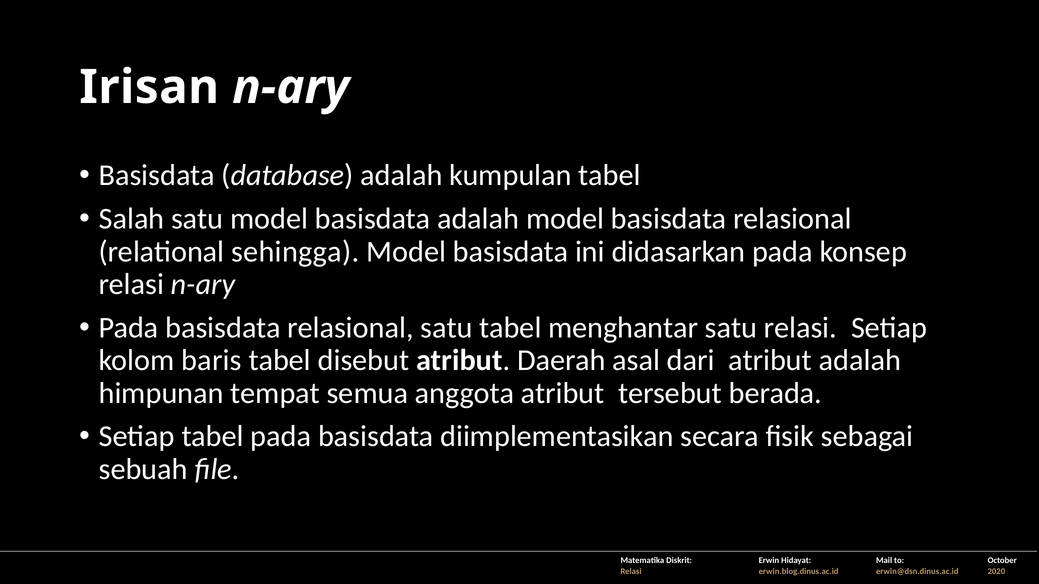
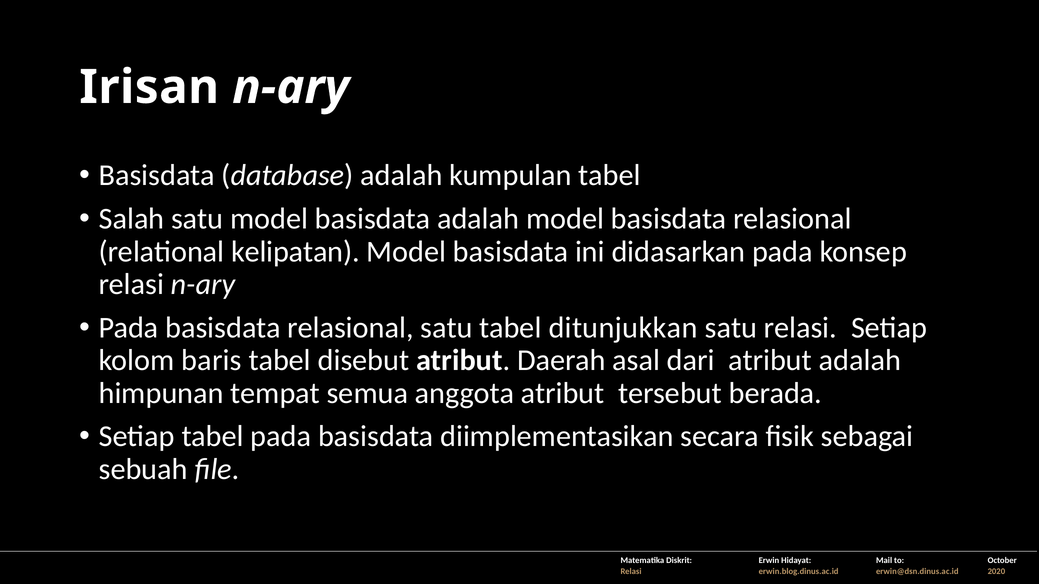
sehingga: sehingga -> kelipatan
menghantar: menghantar -> ditunjukkan
